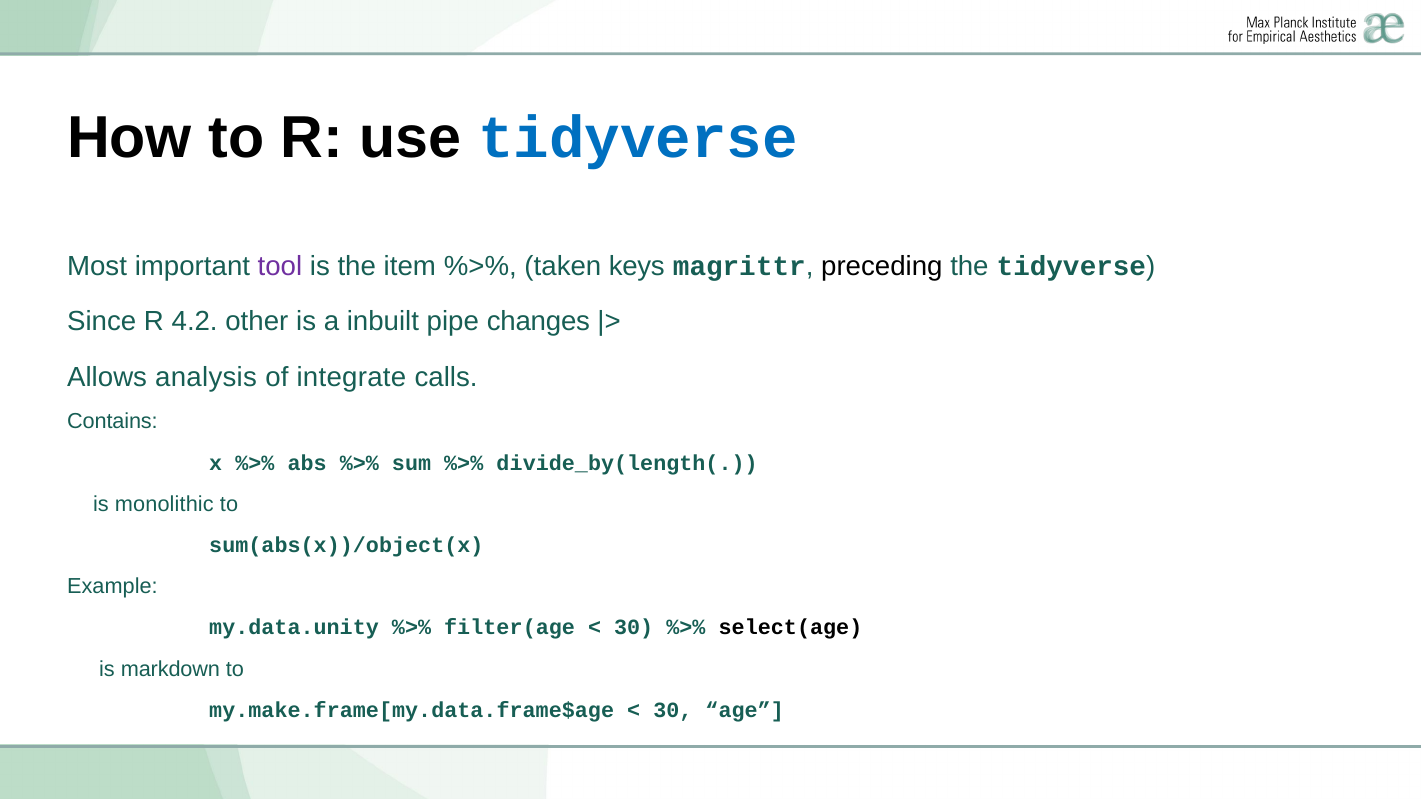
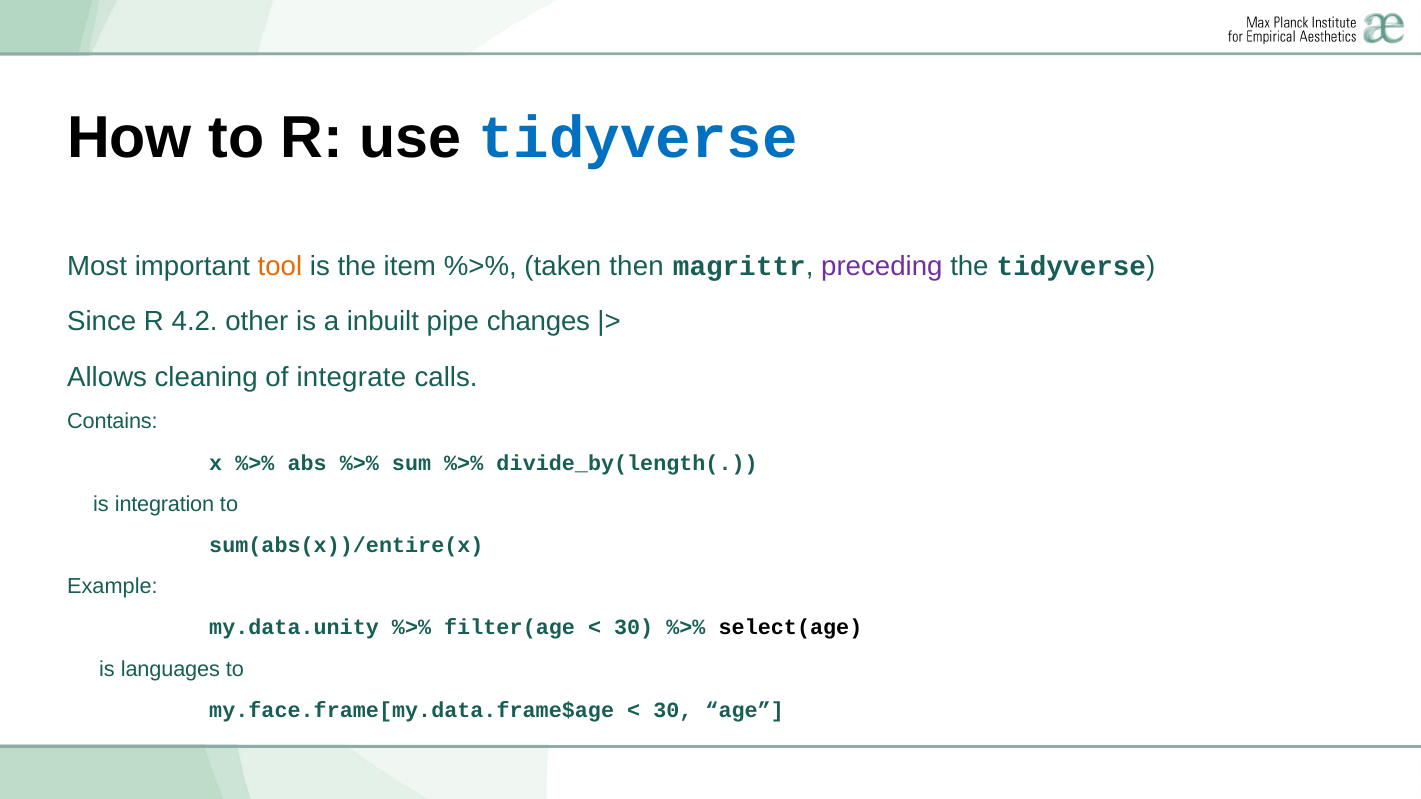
tool colour: purple -> orange
keys: keys -> then
preceding colour: black -> purple
analysis: analysis -> cleaning
monolithic: monolithic -> integration
sum(abs(x))/object(x: sum(abs(x))/object(x -> sum(abs(x))/entire(x
markdown: markdown -> languages
my.make.frame[my.data.frame$age: my.make.frame[my.data.frame$age -> my.face.frame[my.data.frame$age
